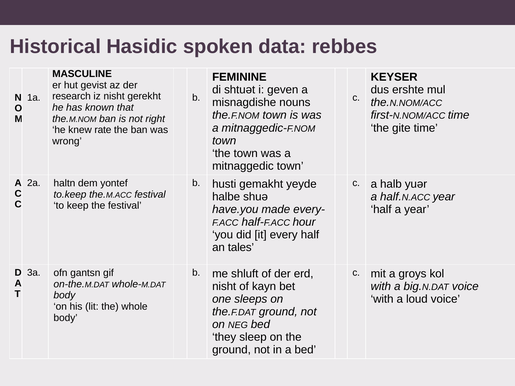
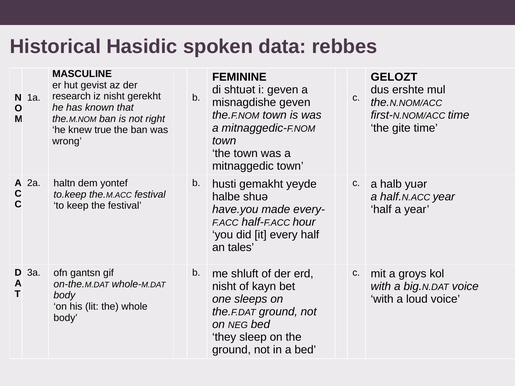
KEYSER: KEYSER -> GELOZT
misnagdishe nouns: nouns -> geven
rate: rate -> true
